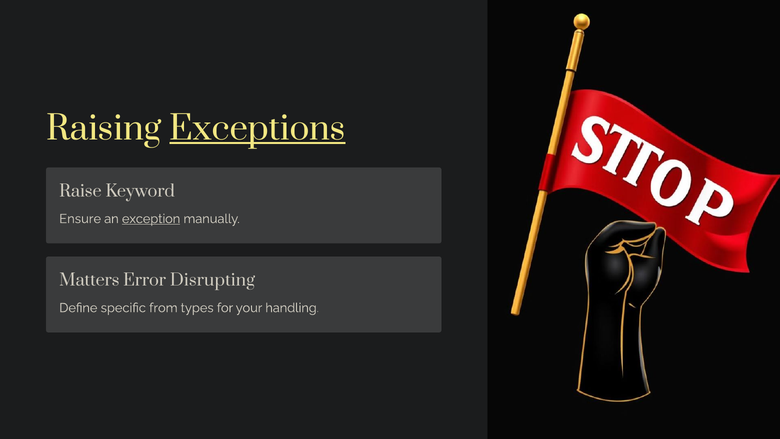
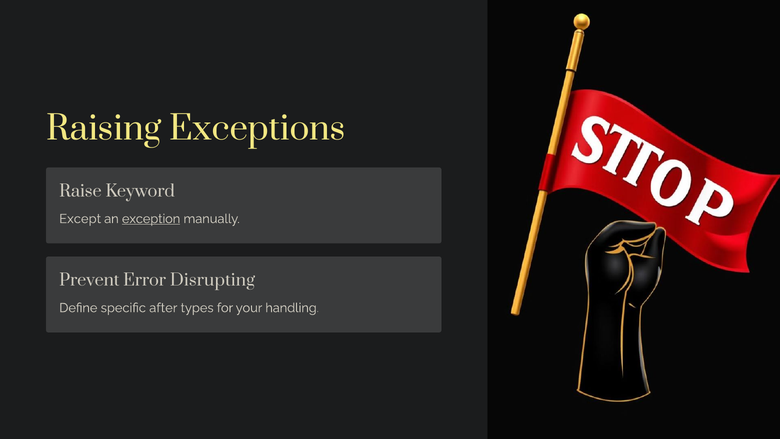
Exceptions underline: present -> none
Ensure: Ensure -> Except
Matters: Matters -> Prevent
from: from -> after
